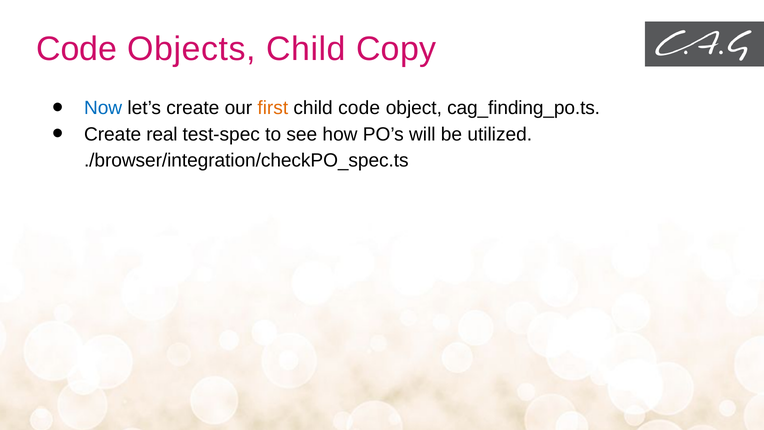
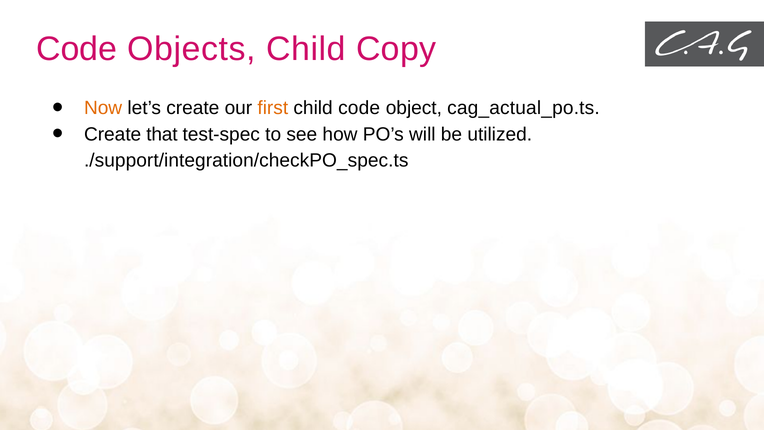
Now colour: blue -> orange
cag_finding_po.ts: cag_finding_po.ts -> cag_actual_po.ts
real: real -> that
./browser/integration/checkPO_spec.ts: ./browser/integration/checkPO_spec.ts -> ./support/integration/checkPO_spec.ts
